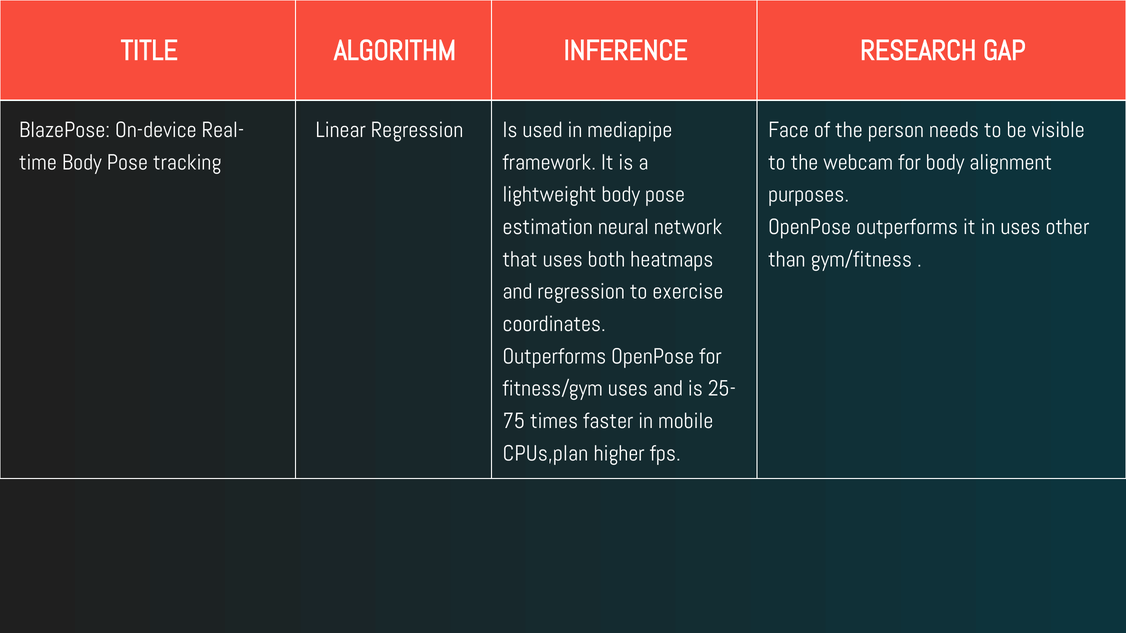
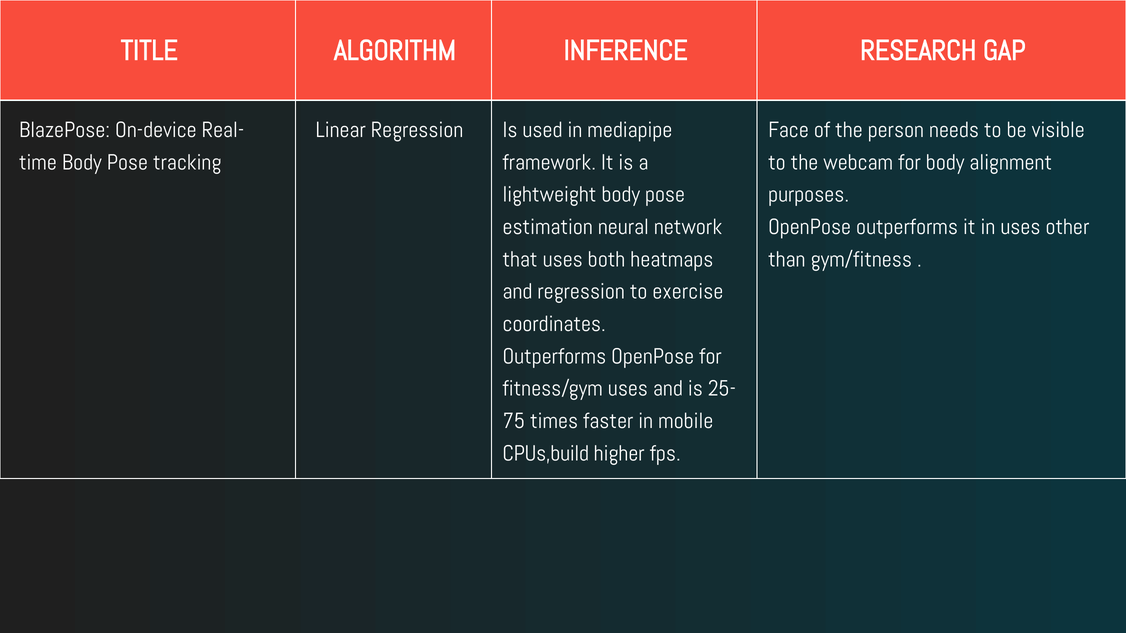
CPUs,plan: CPUs,plan -> CPUs,build
